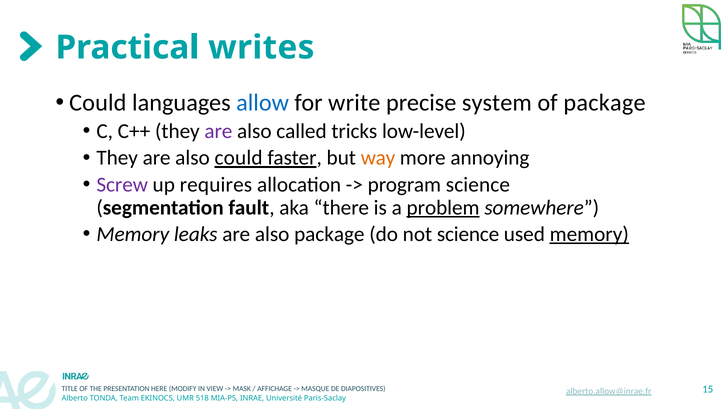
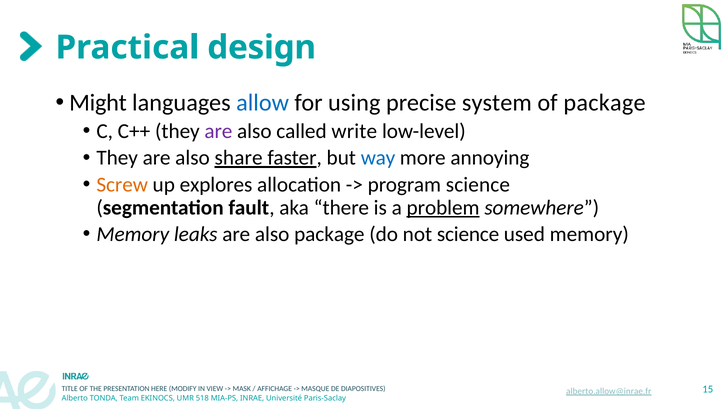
writes: writes -> design
Could at (98, 103): Could -> Might
write: write -> using
tricks: tricks -> write
also could: could -> share
way colour: orange -> blue
Screw colour: purple -> orange
requires: requires -> explores
memory at (589, 234) underline: present -> none
